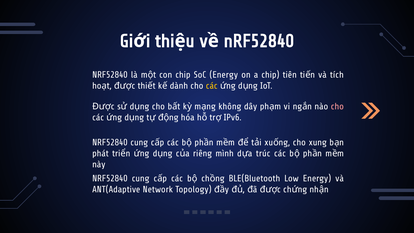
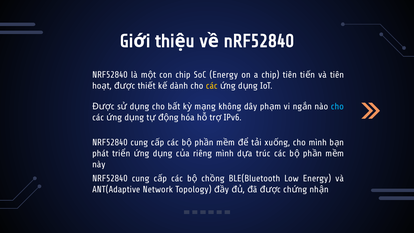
và tích: tích -> tiên
cho at (337, 106) colour: pink -> light blue
cho xung: xung -> mình
